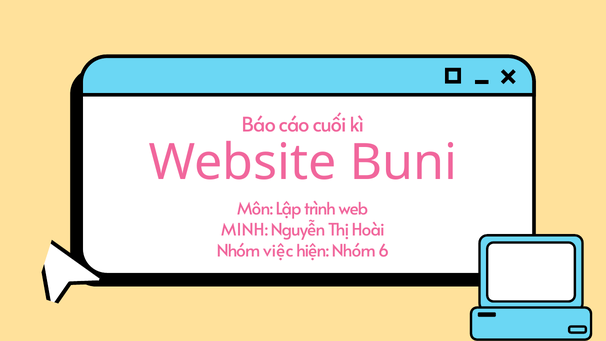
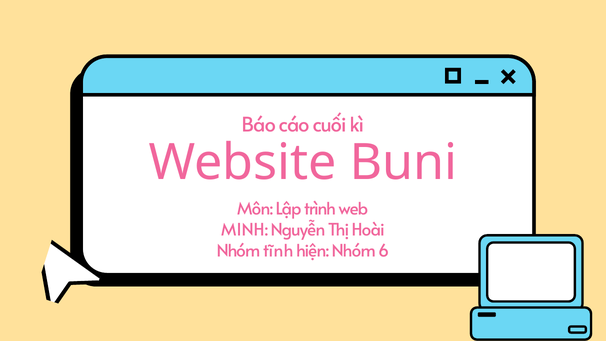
việc: việc -> tĩnh
